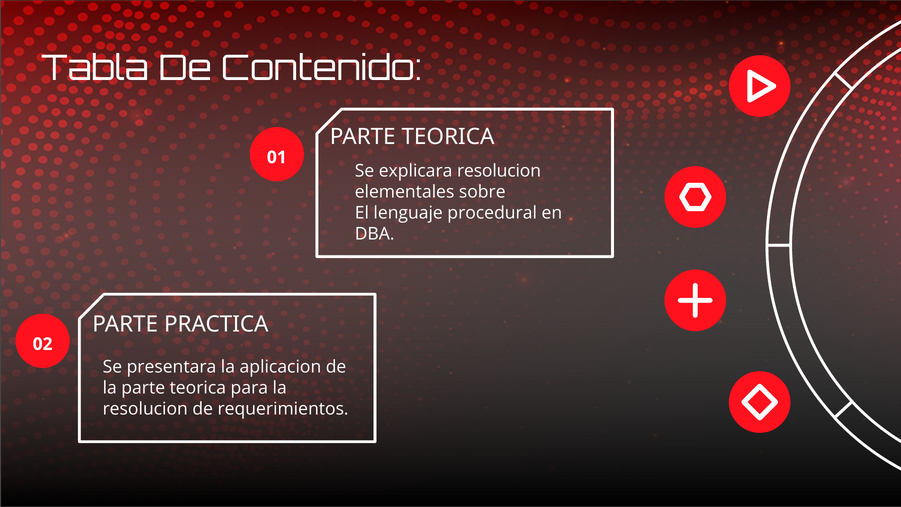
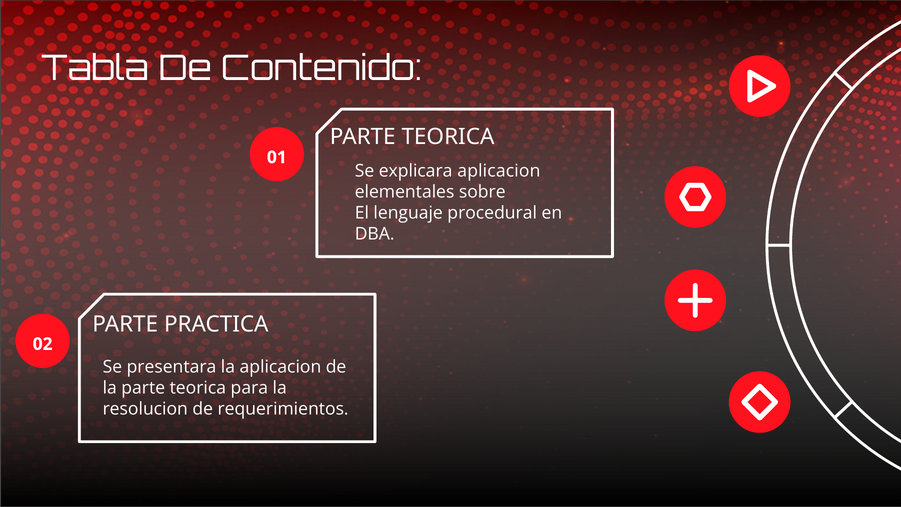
explicara resolucion: resolucion -> aplicacion
